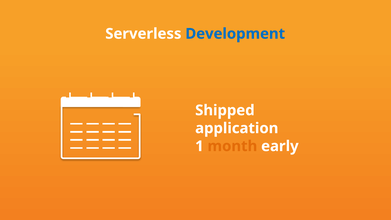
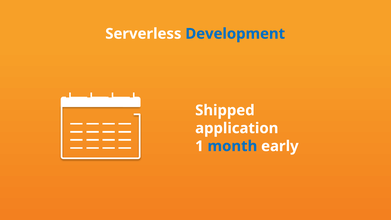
month colour: orange -> blue
